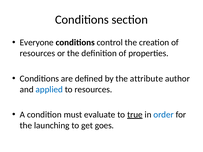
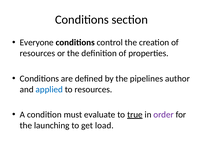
attribute: attribute -> pipelines
order colour: blue -> purple
goes: goes -> load
